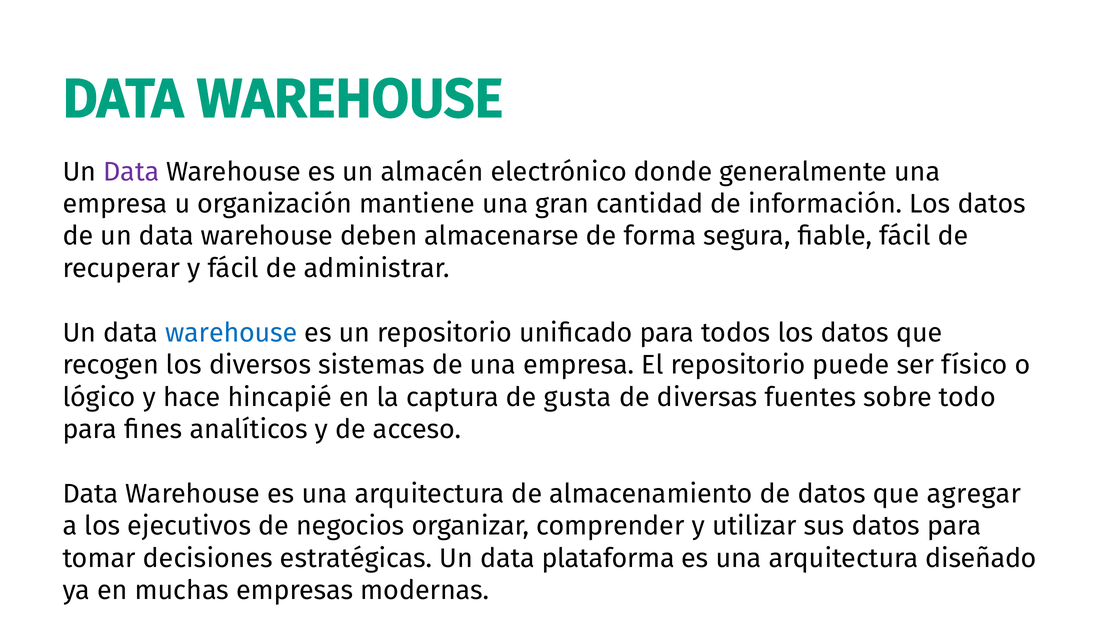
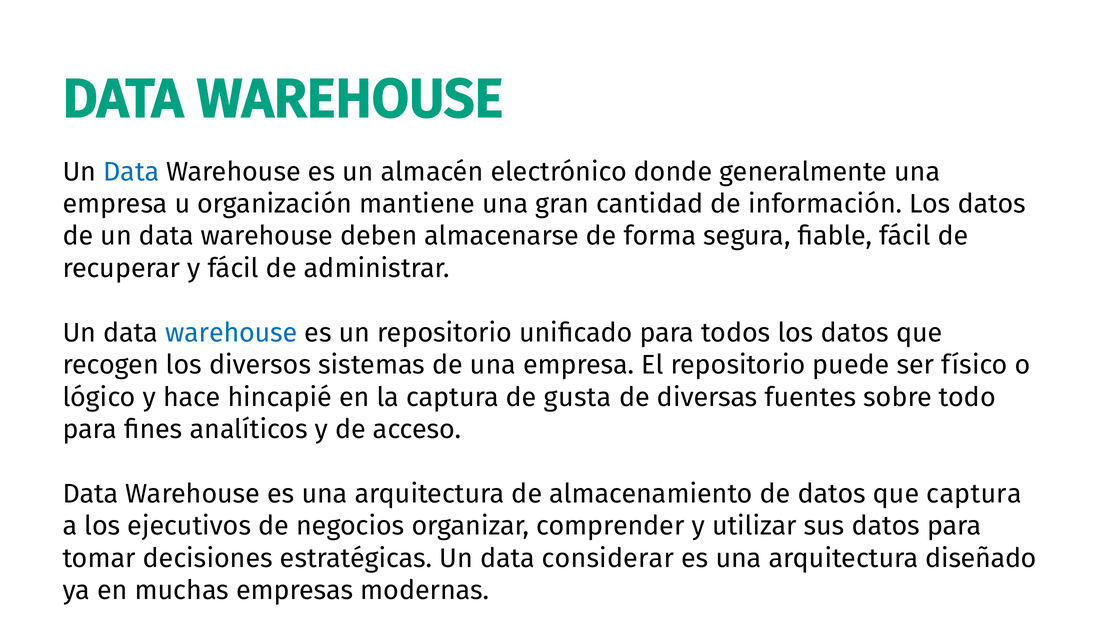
Data at (131, 172) colour: purple -> blue
que agregar: agregar -> captura
plataforma: plataforma -> considerar
